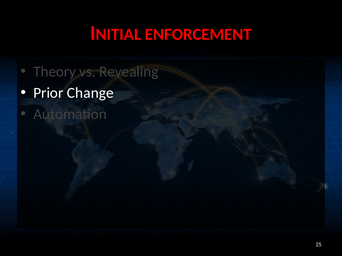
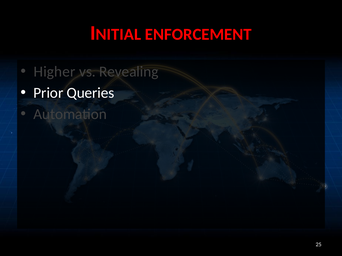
Theory: Theory -> Higher
Change: Change -> Queries
